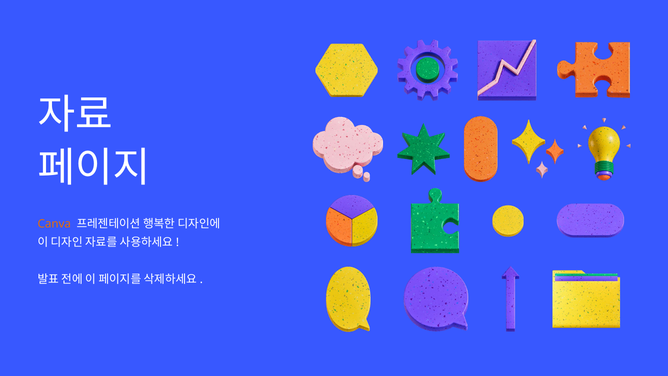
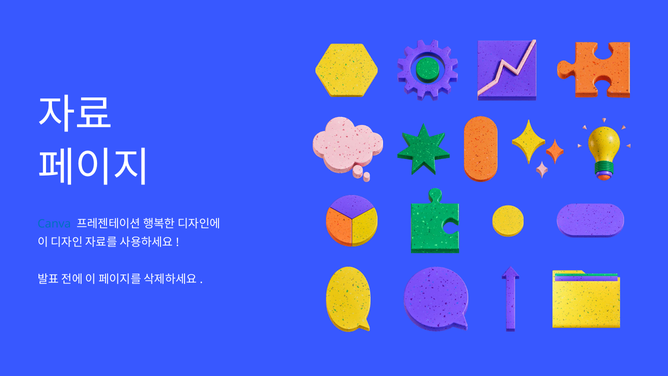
Canva colour: orange -> blue
